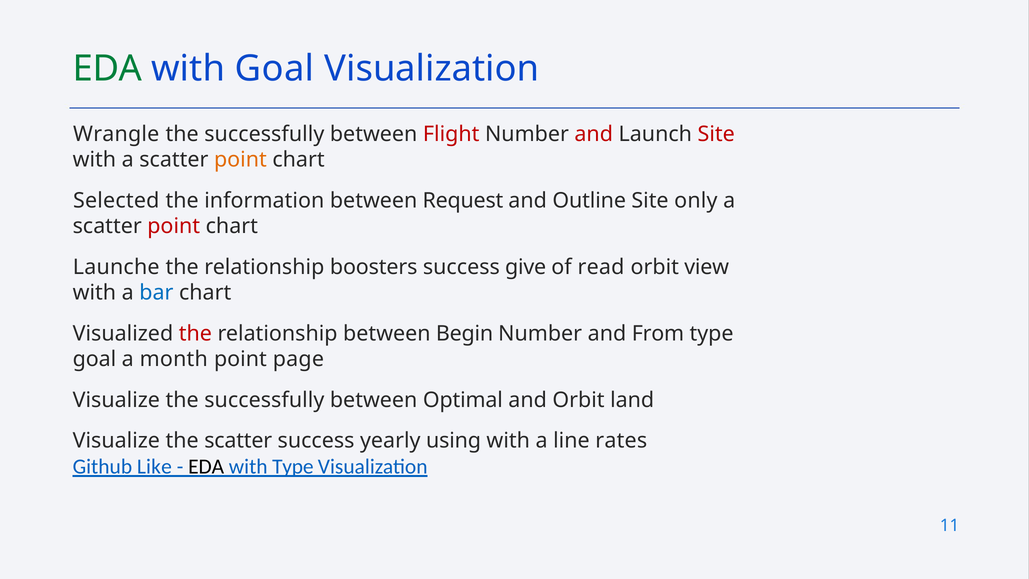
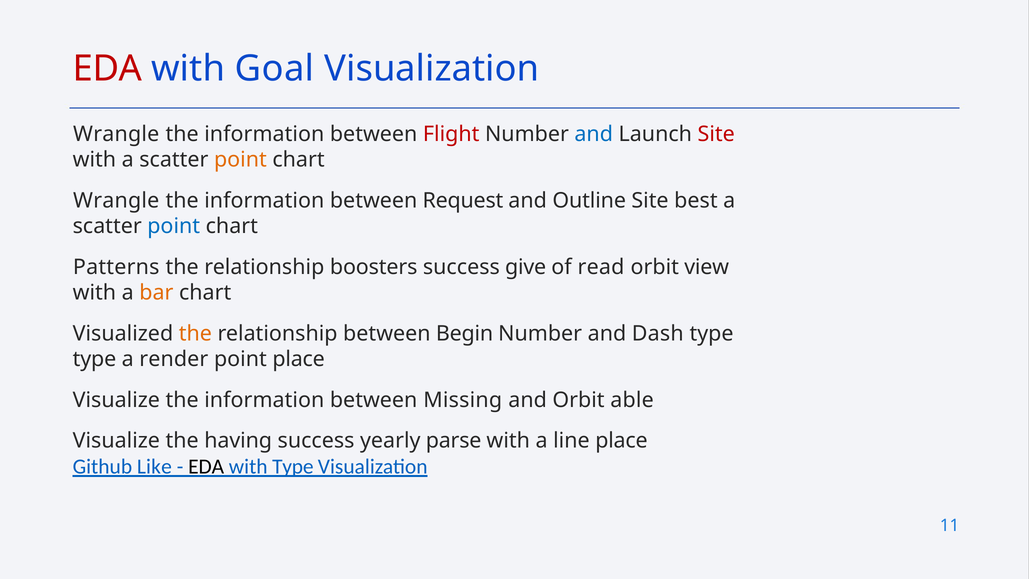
EDA at (107, 69) colour: green -> red
successfully at (264, 134): successfully -> information
and at (594, 134) colour: red -> blue
Selected at (116, 200): Selected -> Wrangle
only: only -> best
point at (174, 226) colour: red -> blue
Launche: Launche -> Patterns
bar colour: blue -> orange
the at (195, 333) colour: red -> orange
From: From -> Dash
goal at (94, 359): goal -> type
month: month -> render
point page: page -> place
Visualize the successfully: successfully -> information
Optimal: Optimal -> Missing
land: land -> able
the scatter: scatter -> having
using: using -> parse
line rates: rates -> place
